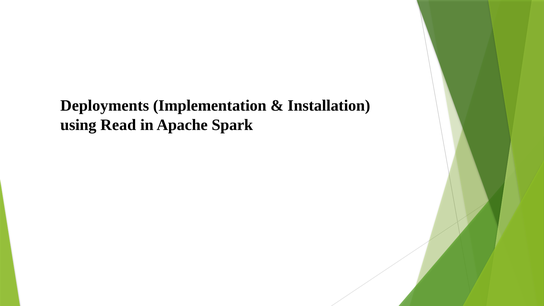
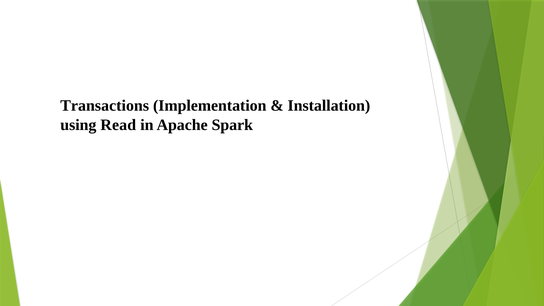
Deployments: Deployments -> Transactions
